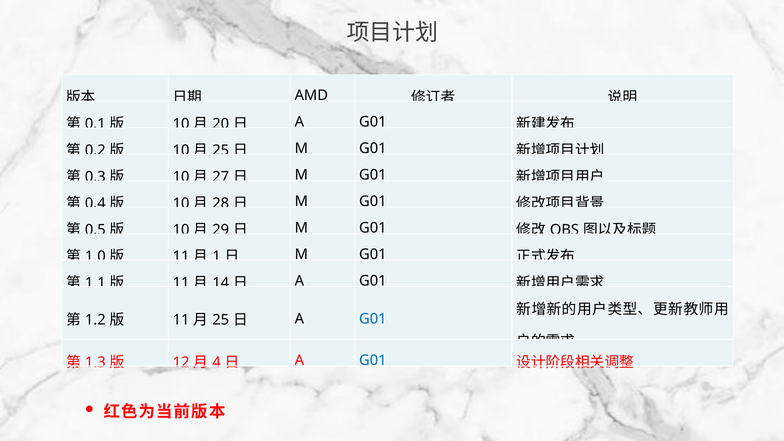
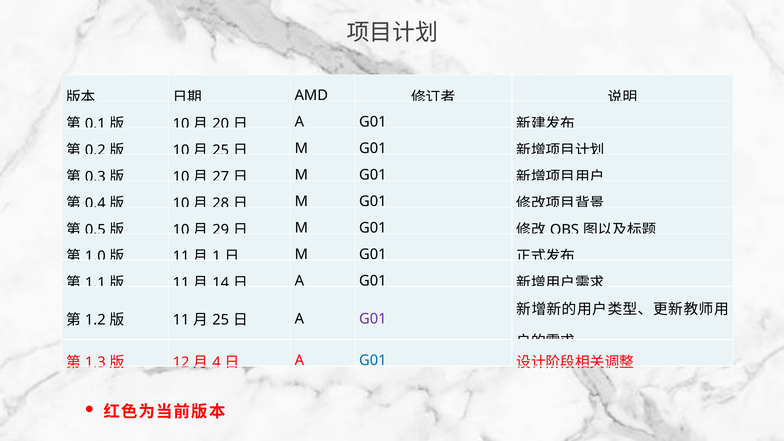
G01 at (373, 319) colour: blue -> purple
